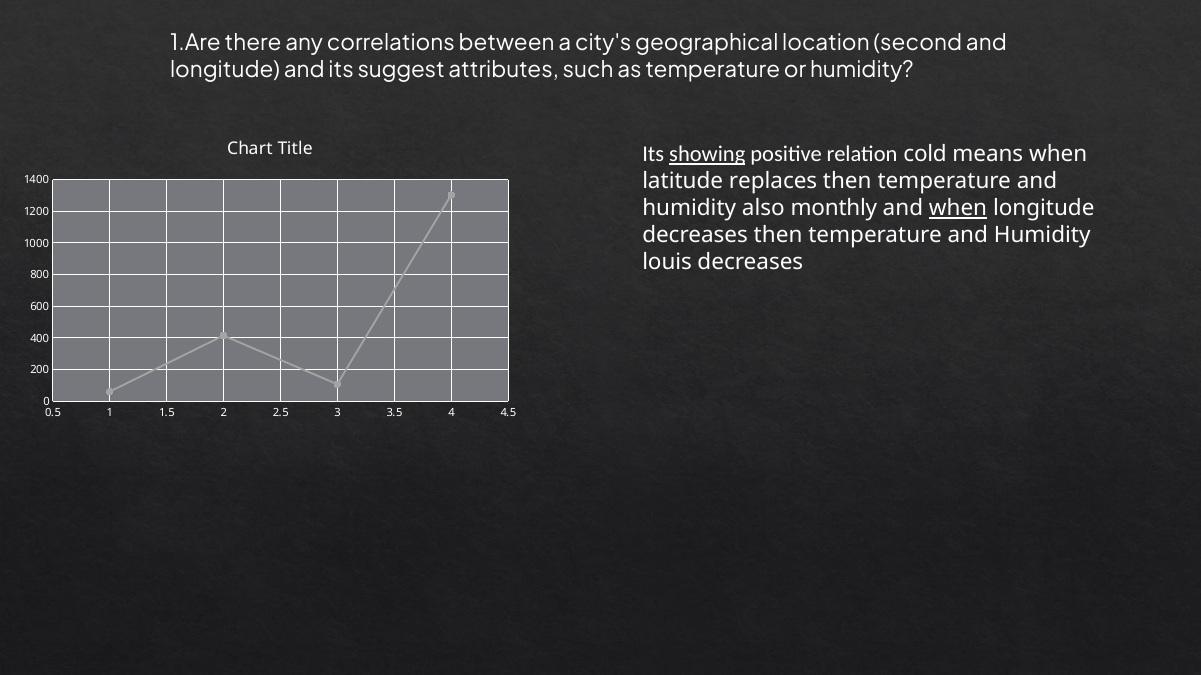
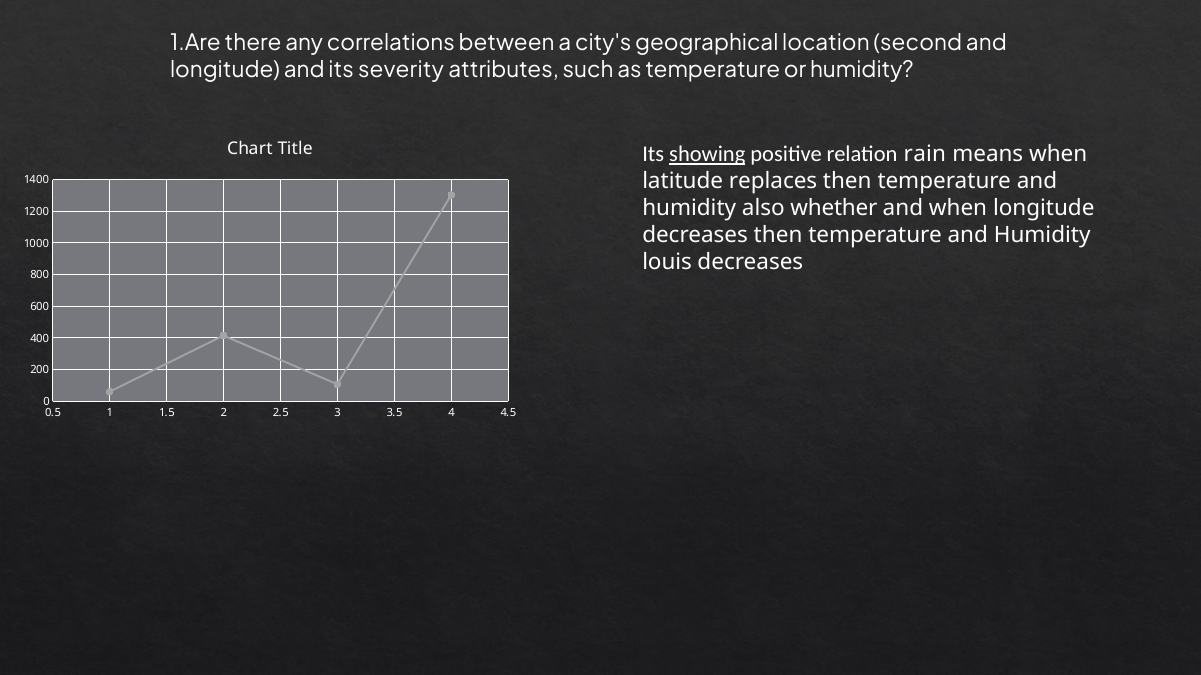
suggest: suggest -> severity
cold: cold -> rain
monthly: monthly -> whether
when at (958, 209) underline: present -> none
